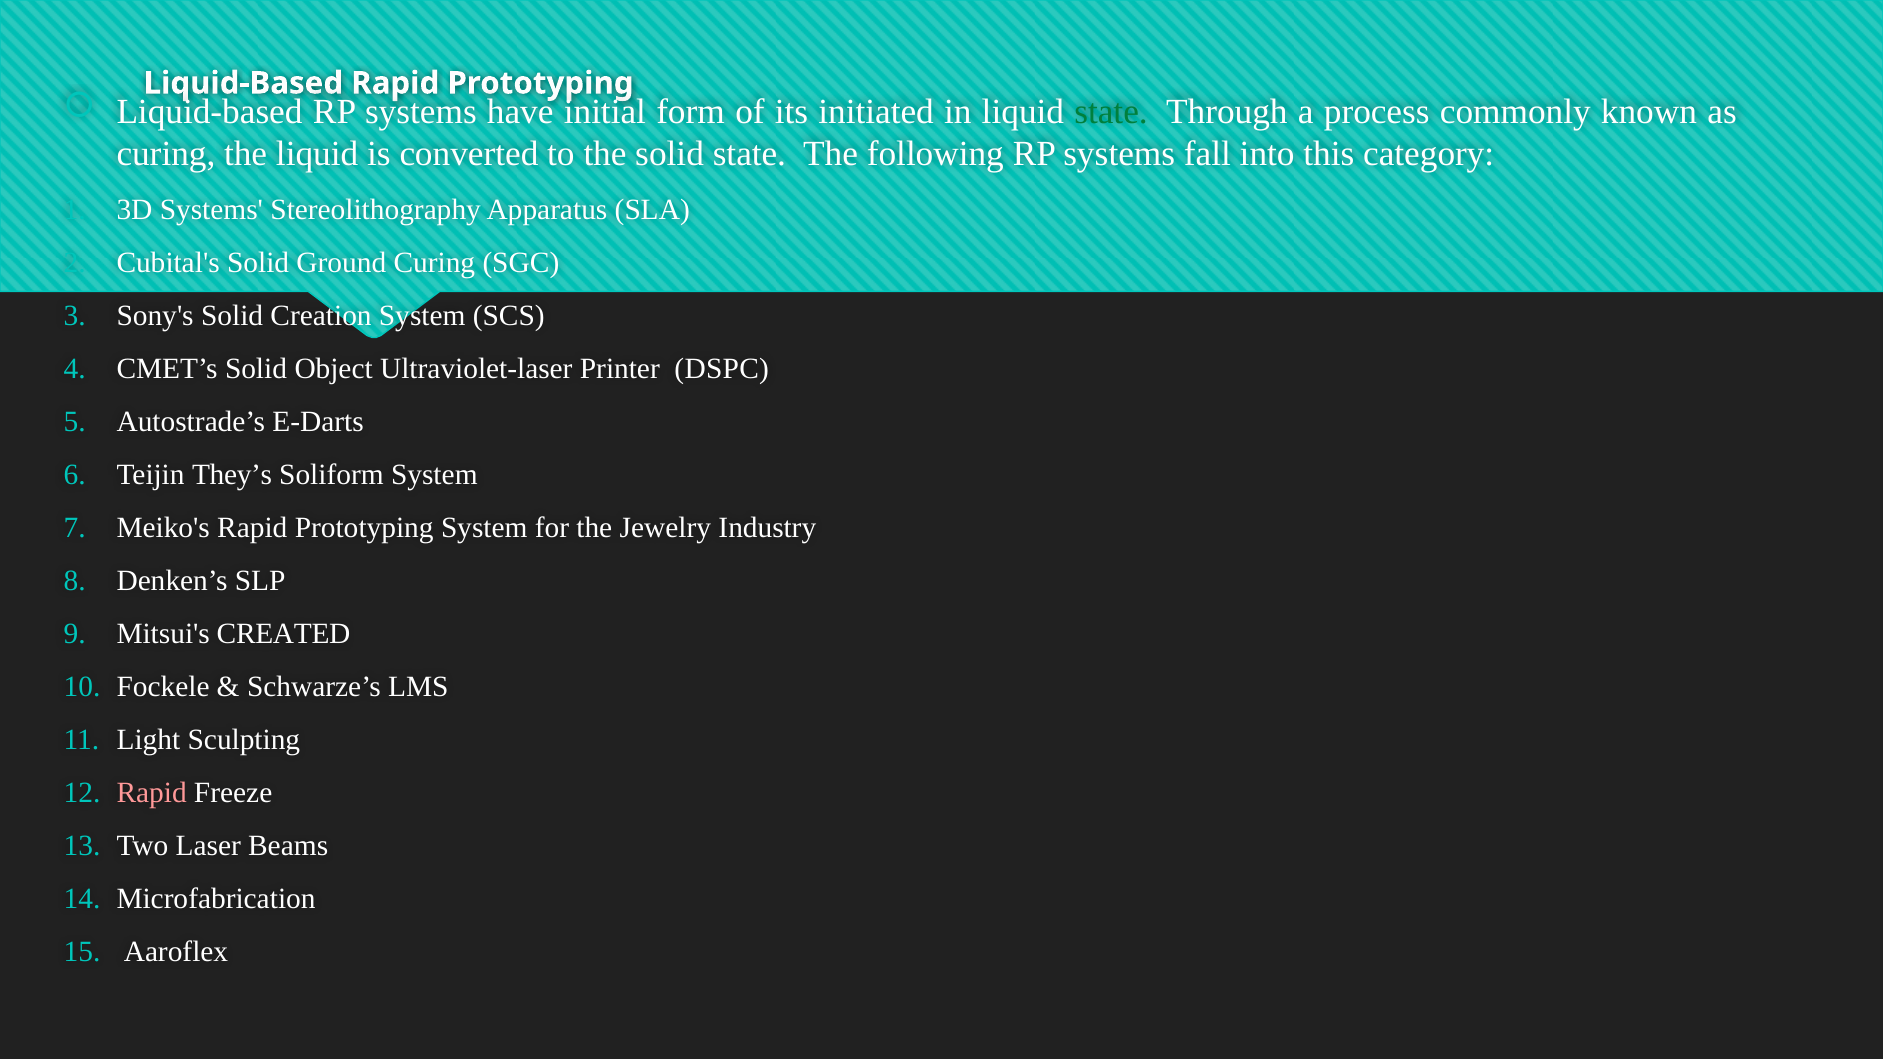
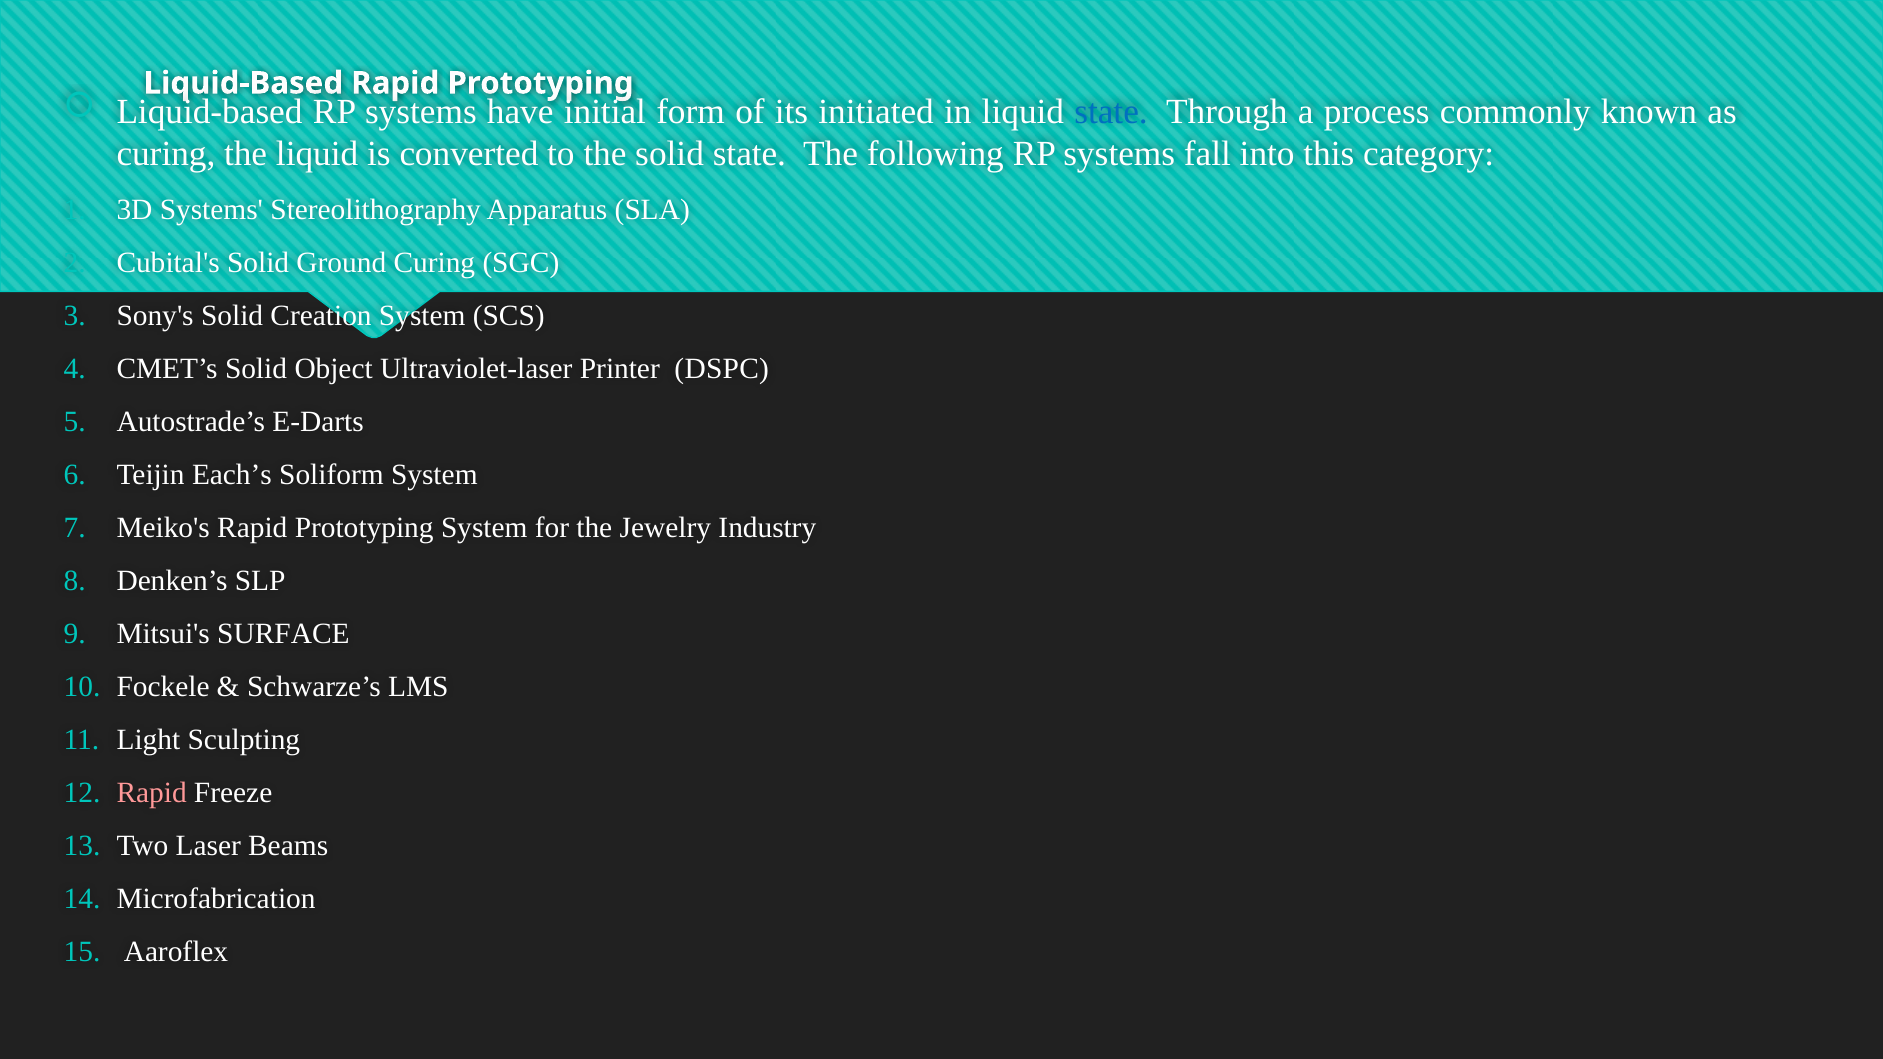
state at (1111, 112) colour: green -> blue
They’s: They’s -> Each’s
CREATED: CREATED -> SURFACE
